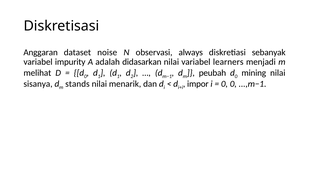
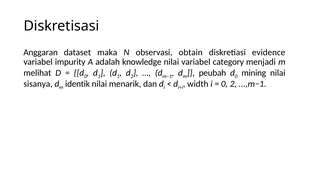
noise: noise -> maka
always: always -> obtain
sebanyak: sebanyak -> evidence
didasarkan: didasarkan -> knowledge
learners: learners -> category
stands: stands -> identik
impor: impor -> width
0 0: 0 -> 2
